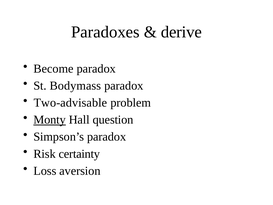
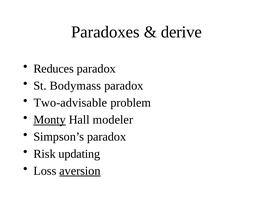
Become: Become -> Reduces
question: question -> modeler
certainty: certainty -> updating
aversion underline: none -> present
